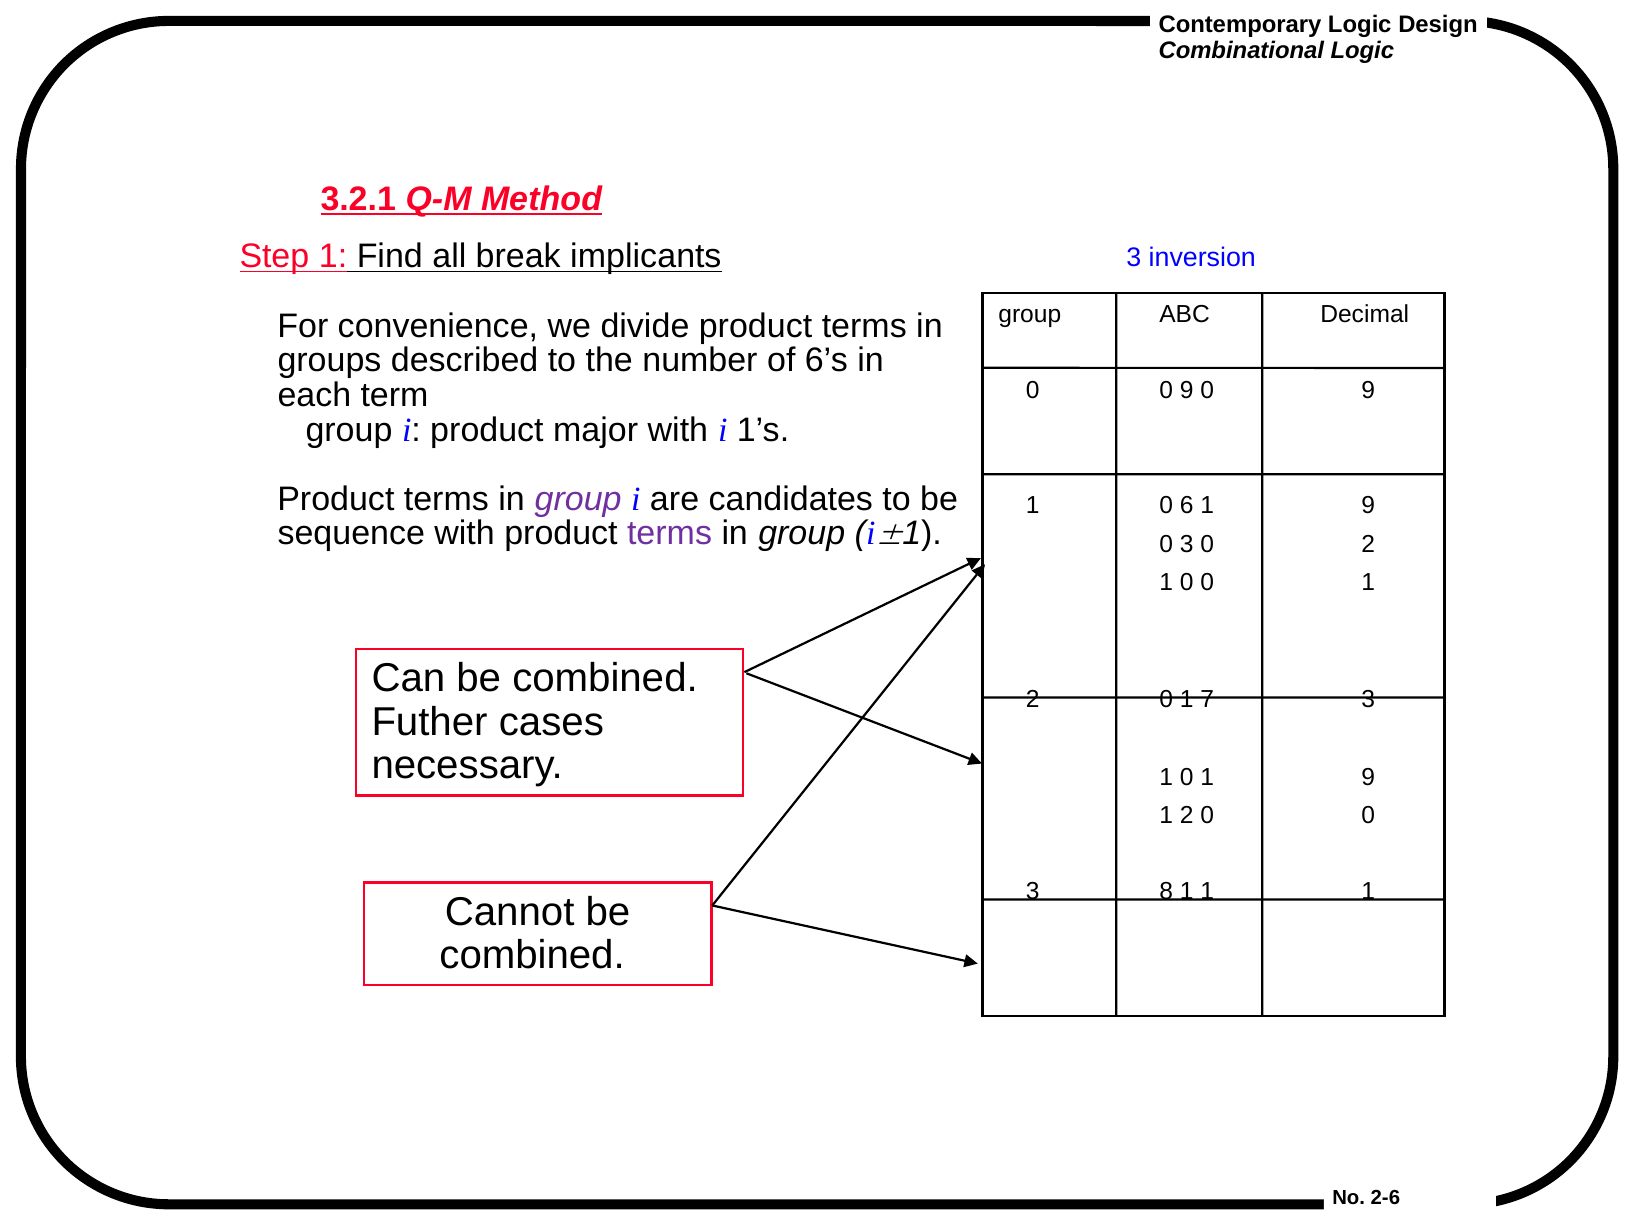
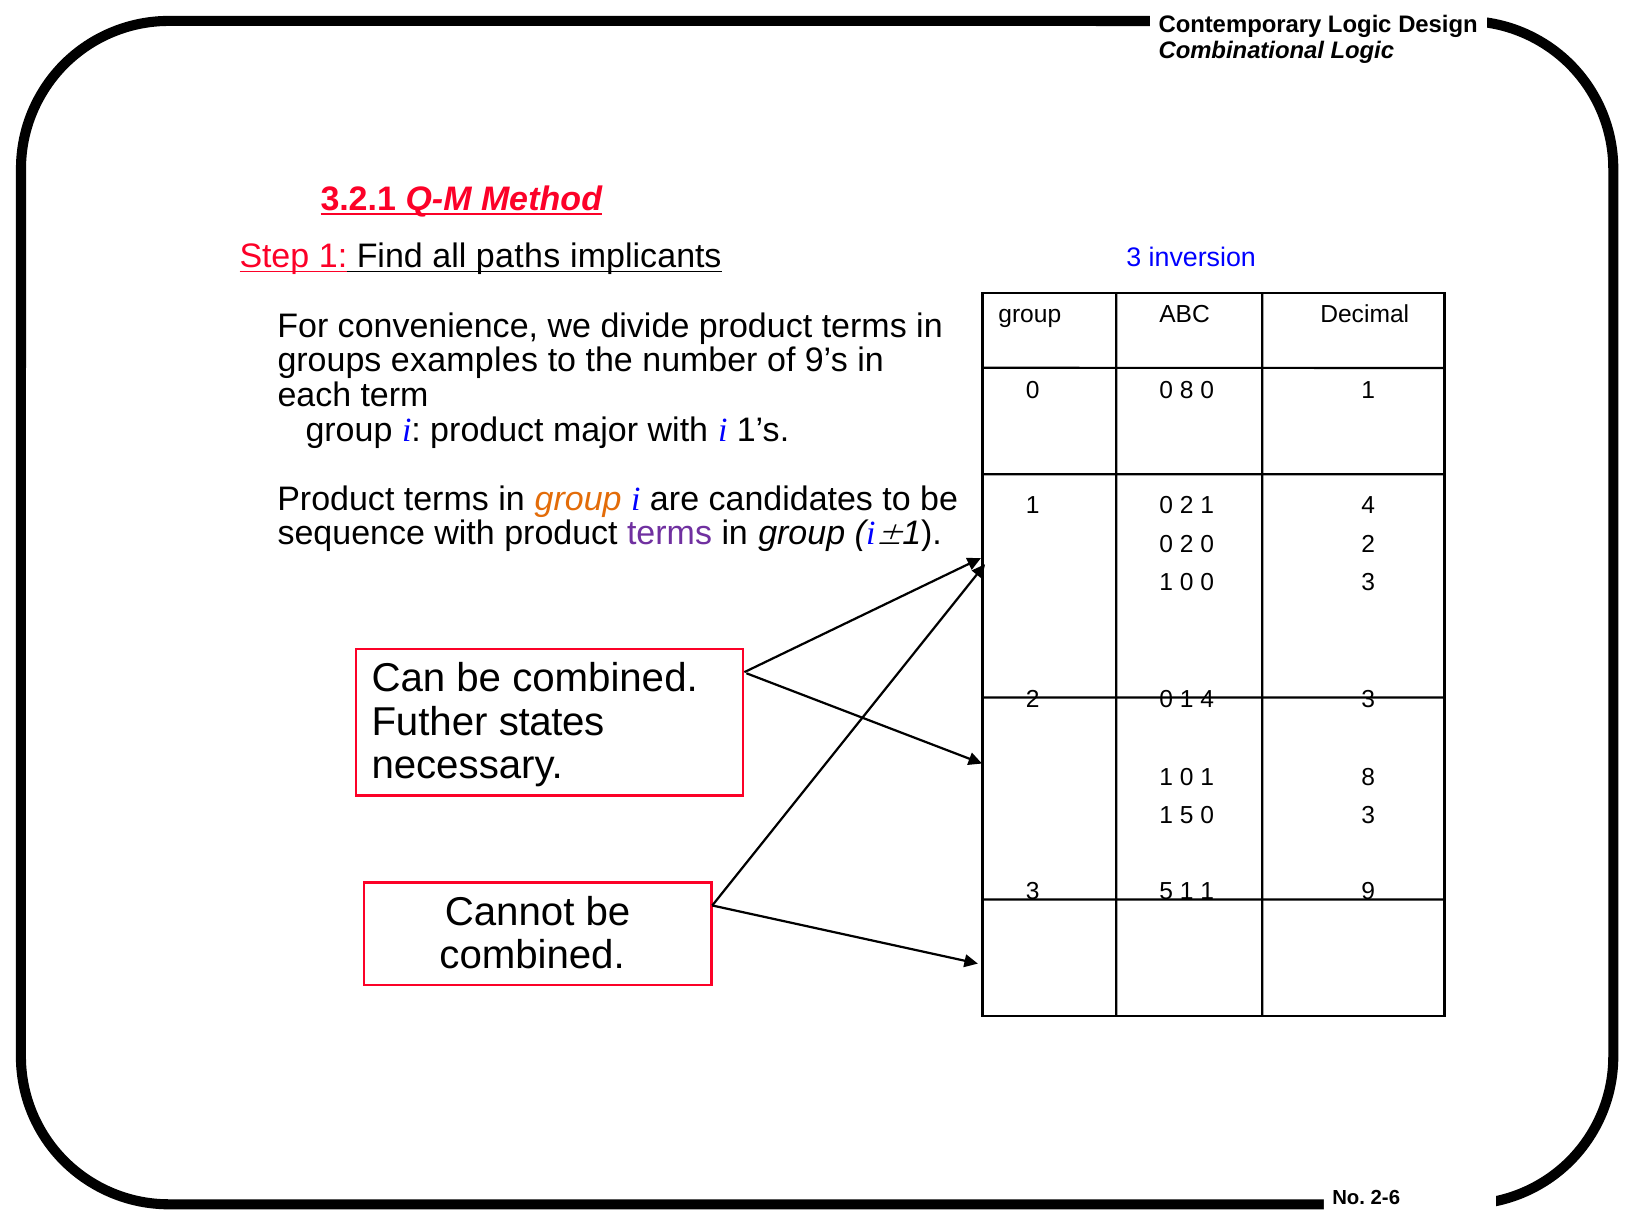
break: break -> paths
described: described -> examples
6’s: 6’s -> 9’s
0 0 9: 9 -> 8
9 at (1368, 390): 9 -> 1
group at (578, 499) colour: purple -> orange
1 0 6: 6 -> 2
9 at (1368, 505): 9 -> 4
3 at (1187, 544): 3 -> 2
0 0 1: 1 -> 3
0 1 7: 7 -> 4
cases: cases -> states
0 1 9: 9 -> 8
2 at (1187, 816): 2 -> 5
0 at (1368, 816): 0 -> 3
3 8: 8 -> 5
1 1 1: 1 -> 9
